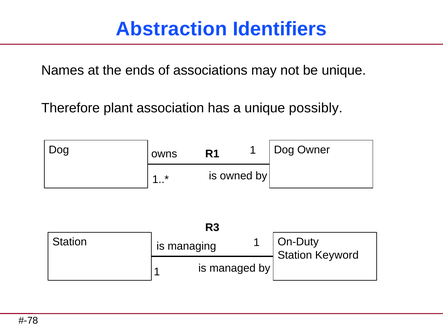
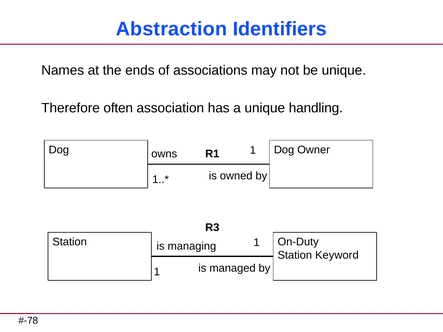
plant: plant -> often
possibly: possibly -> handling
